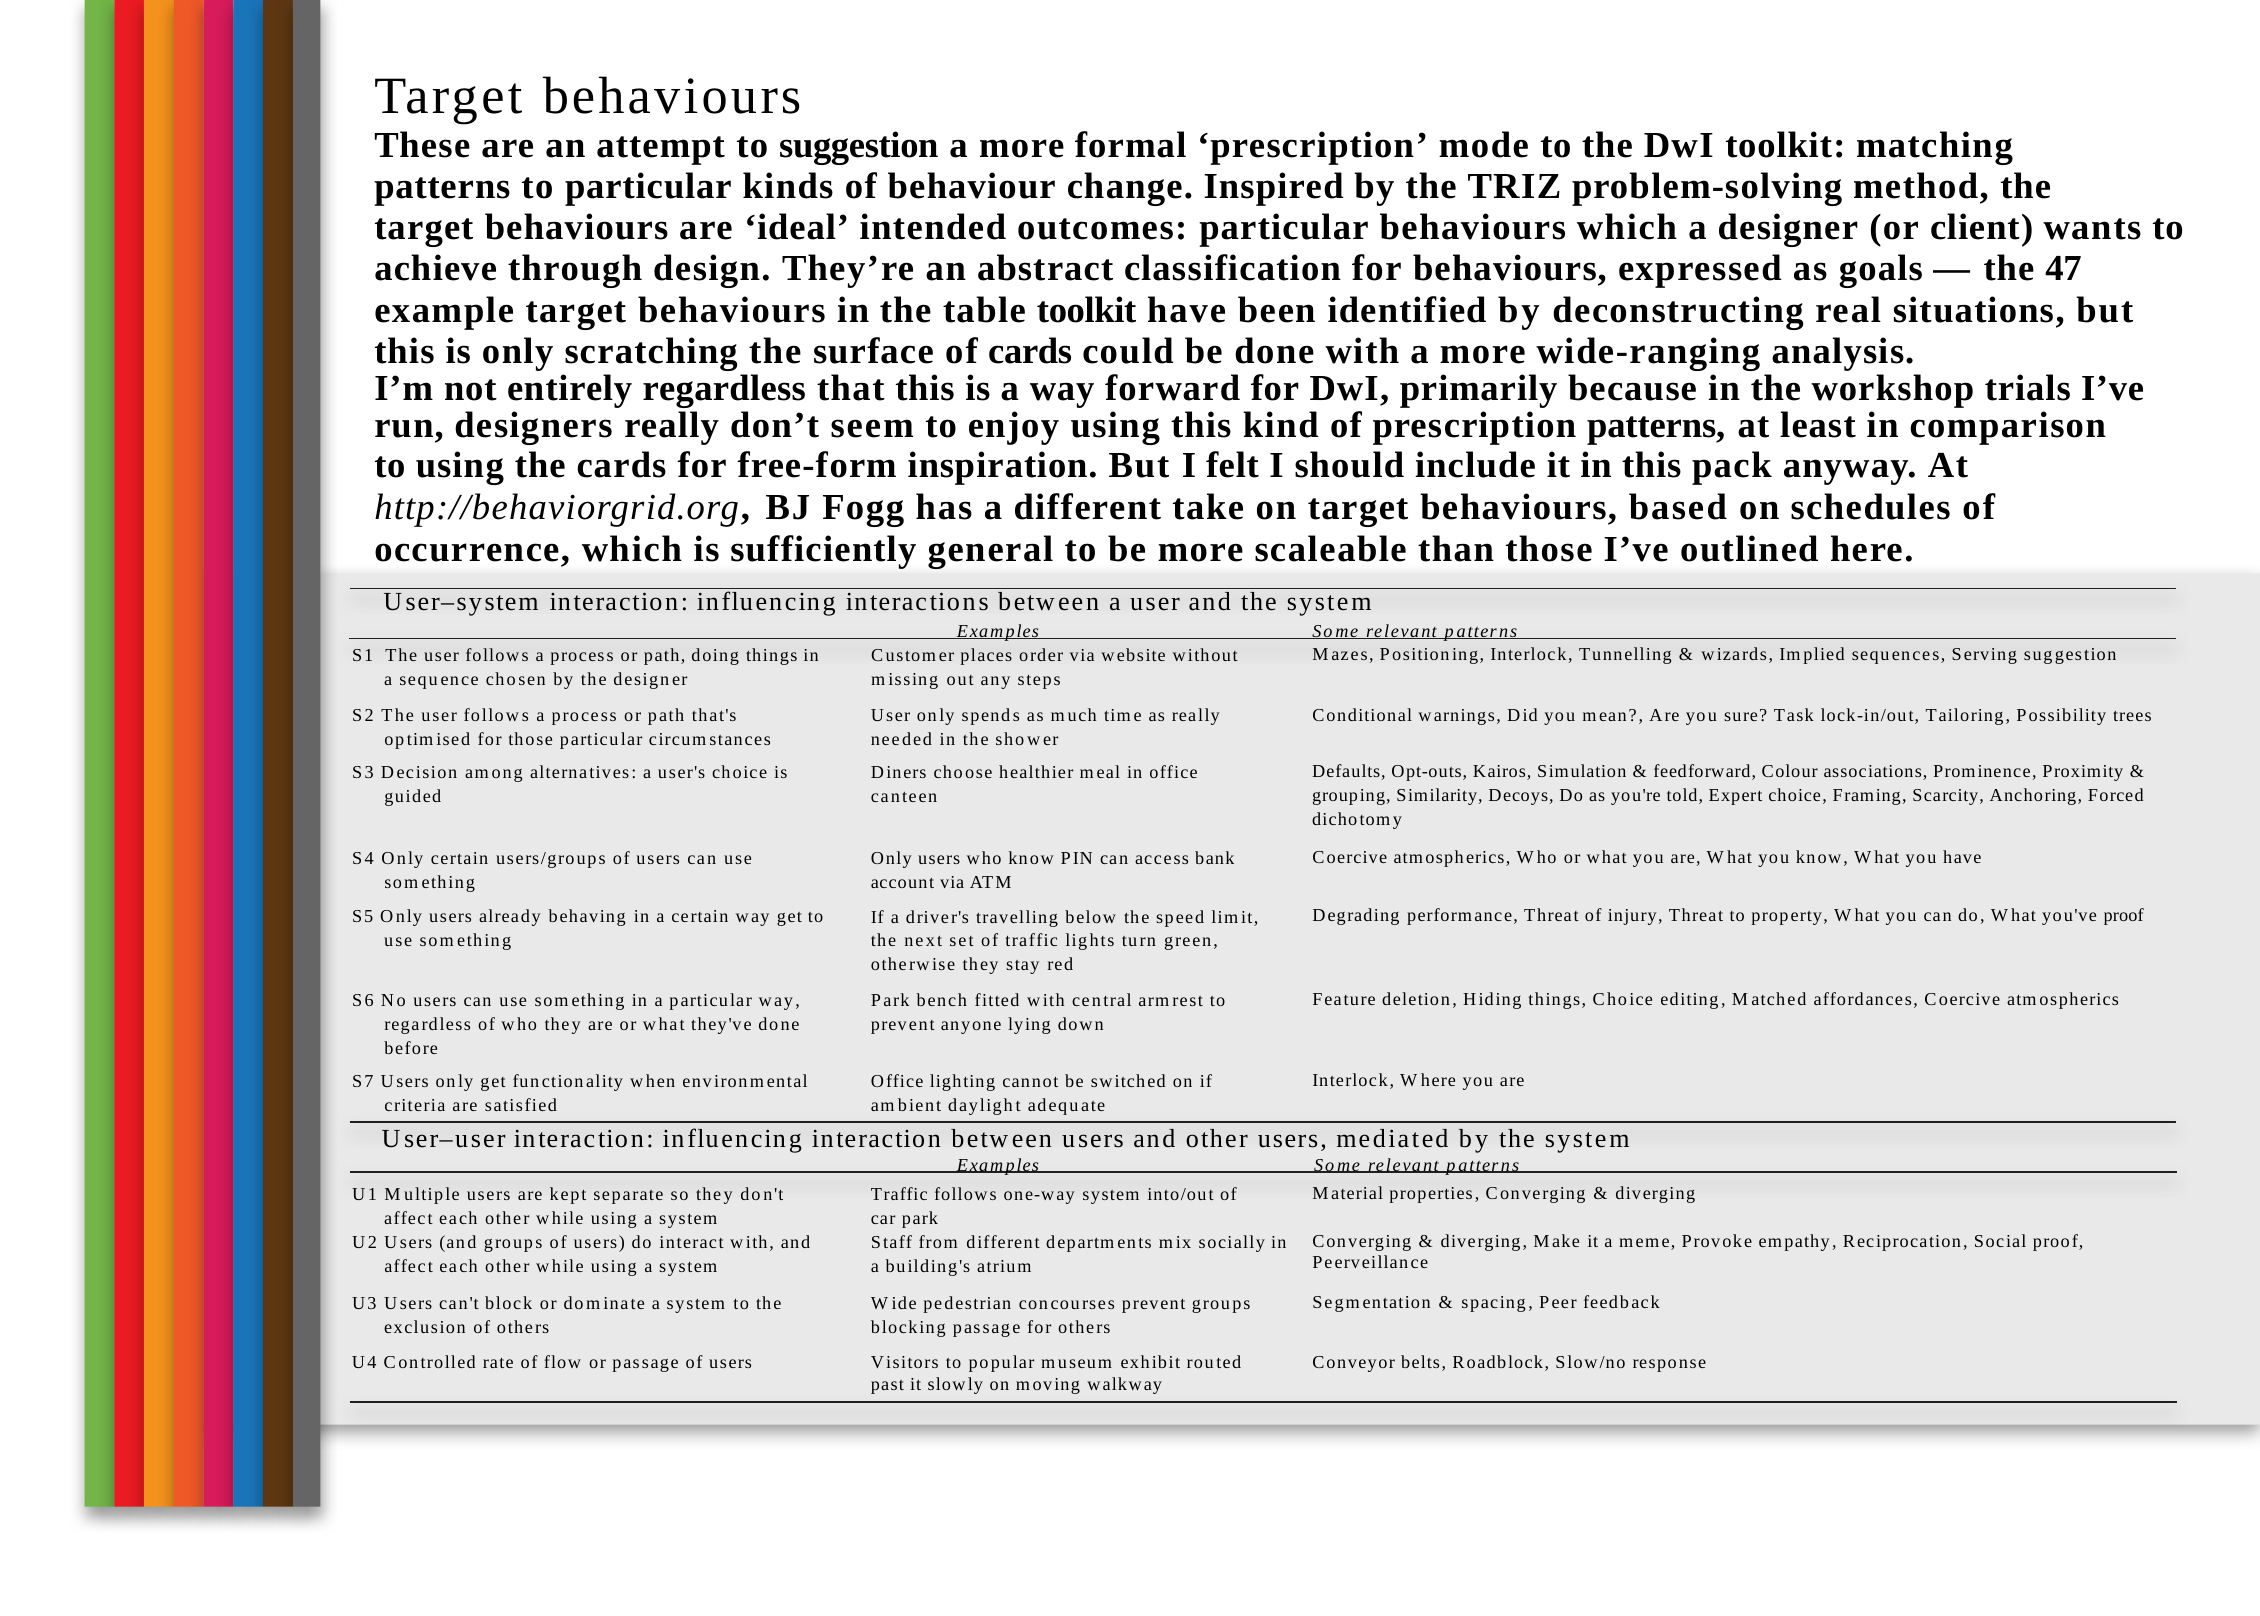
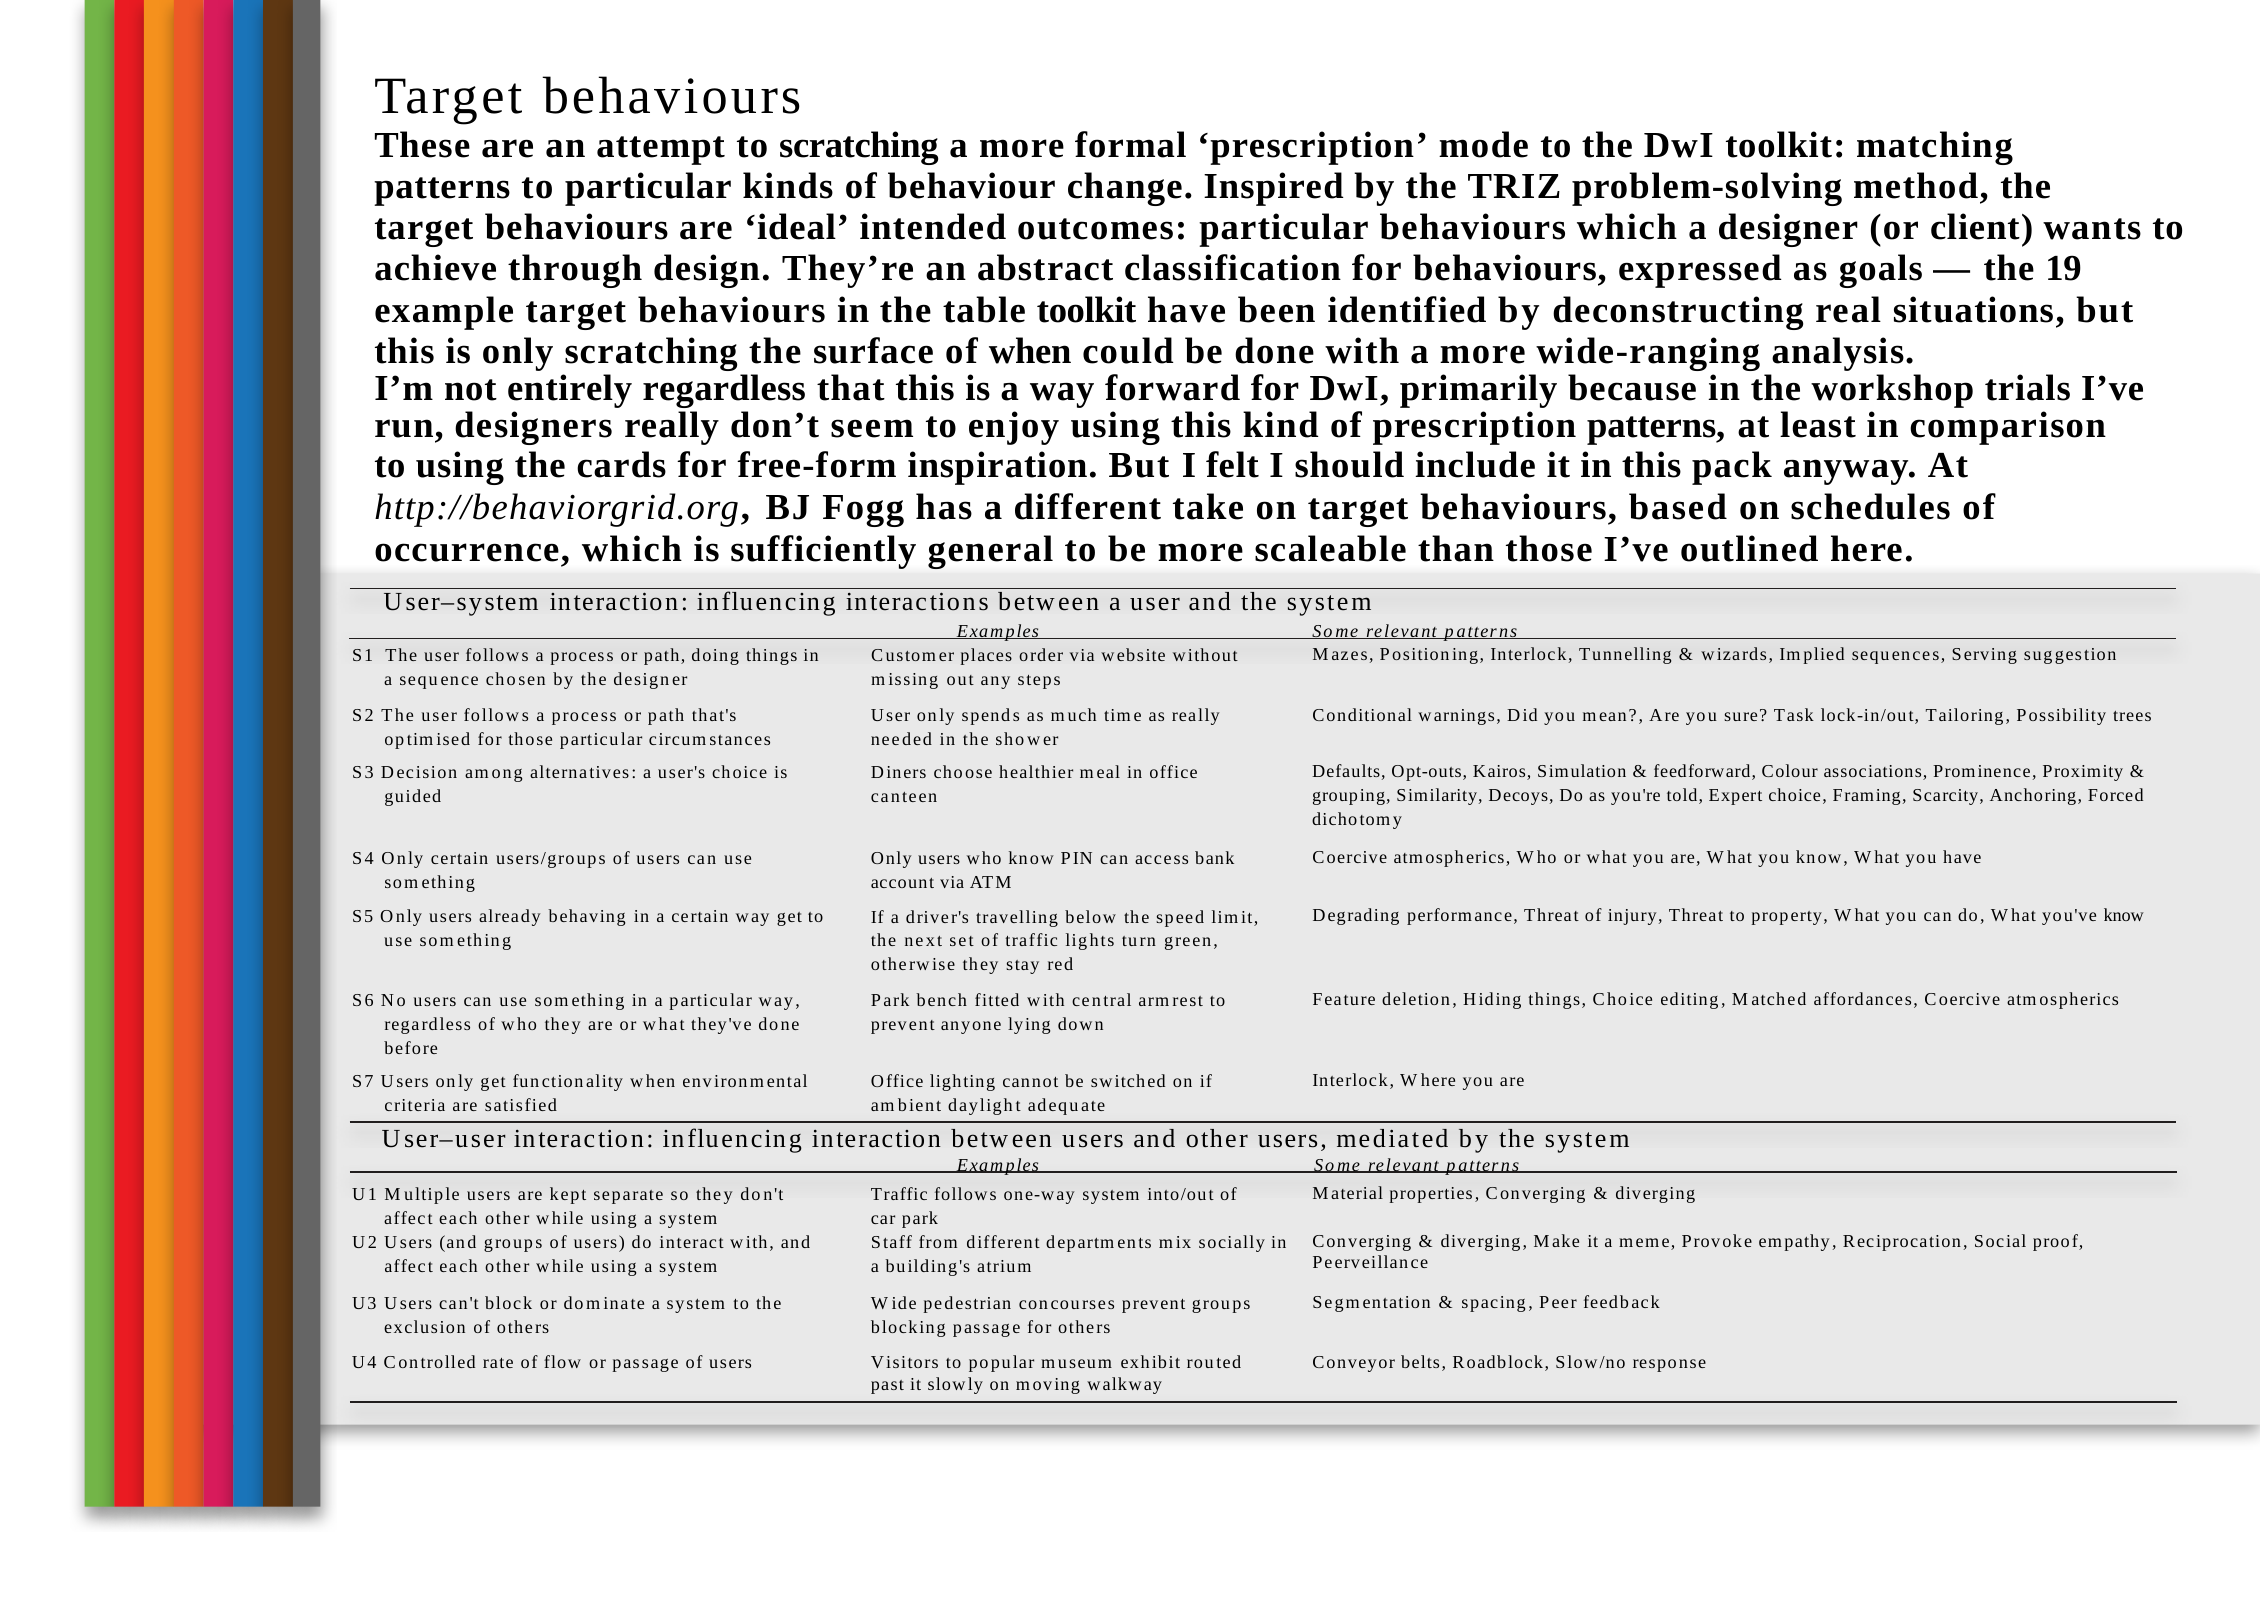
to suggestion: suggestion -> scratching
47: 47 -> 19
of cards: cards -> when
you've proof: proof -> know
